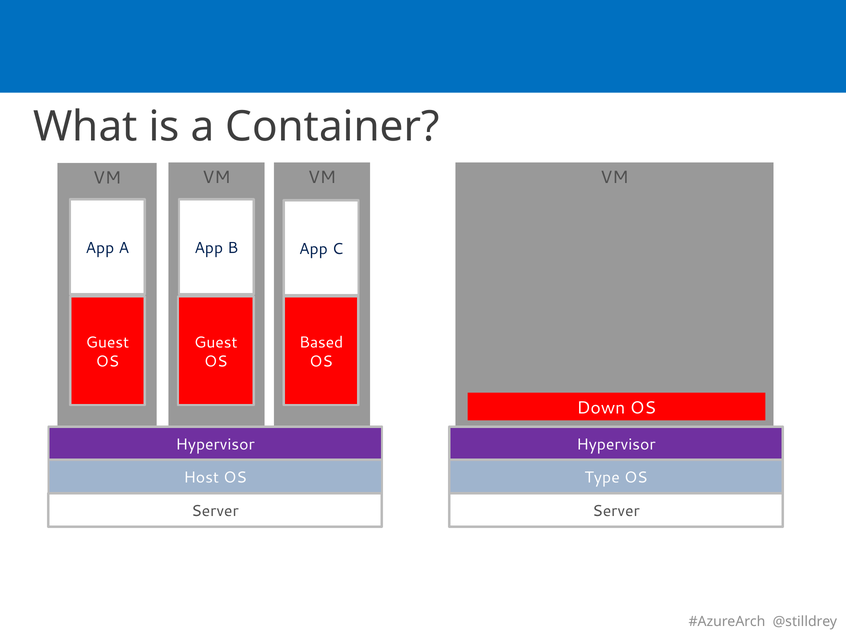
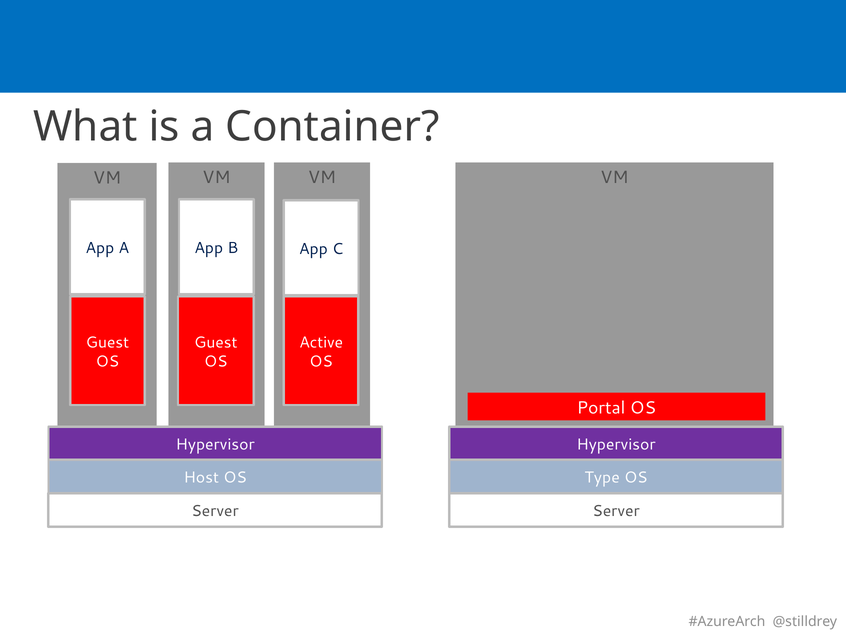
Based: Based -> Active
Down: Down -> Portal
